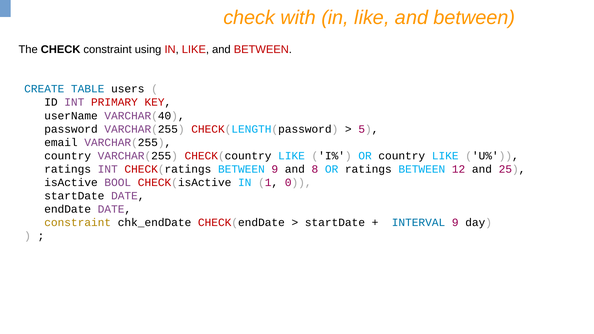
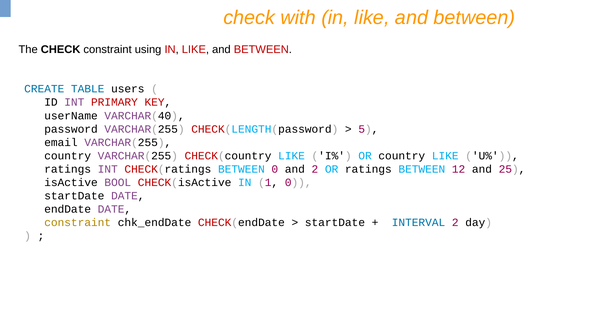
BETWEEN 9: 9 -> 0
and 8: 8 -> 2
INTERVAL 9: 9 -> 2
